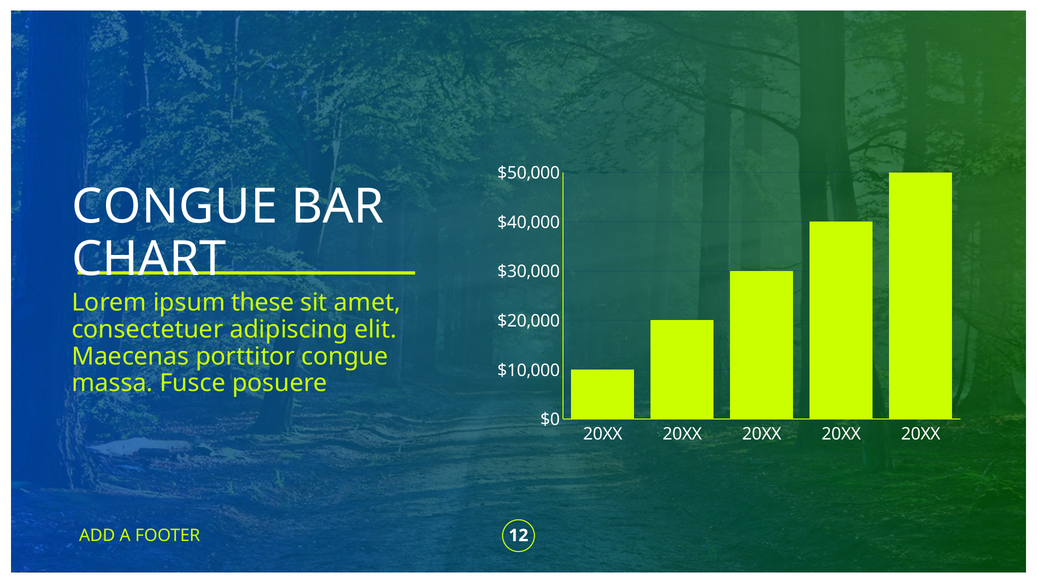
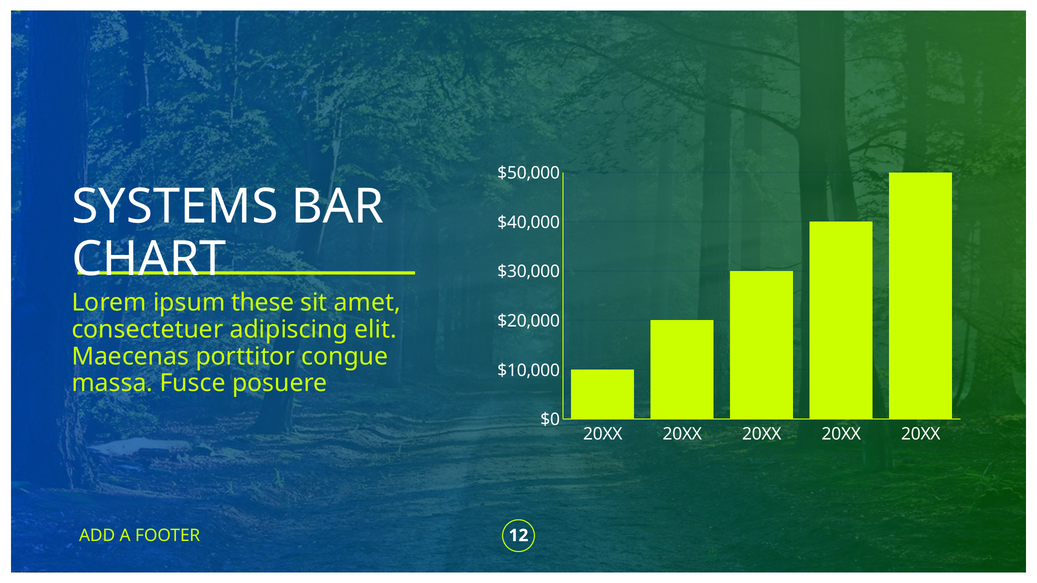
CONGUE at (175, 207): CONGUE -> SYSTEMS
